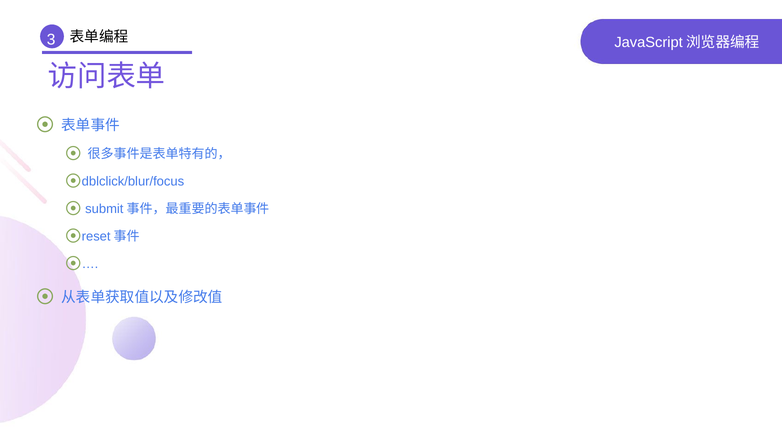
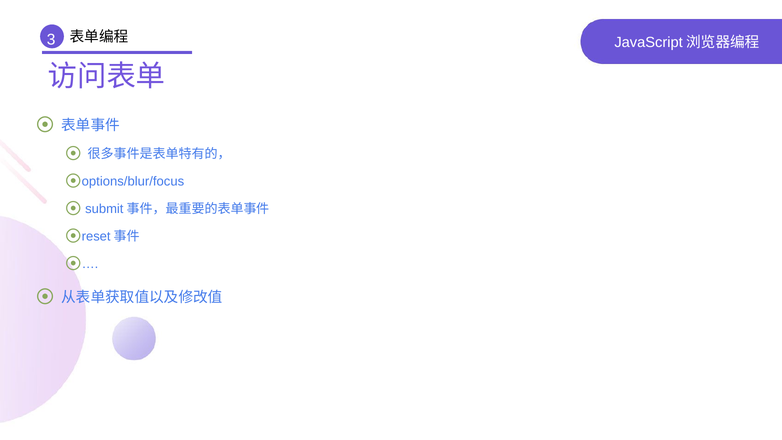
dblclick/blur/focus: dblclick/blur/focus -> options/blur/focus
